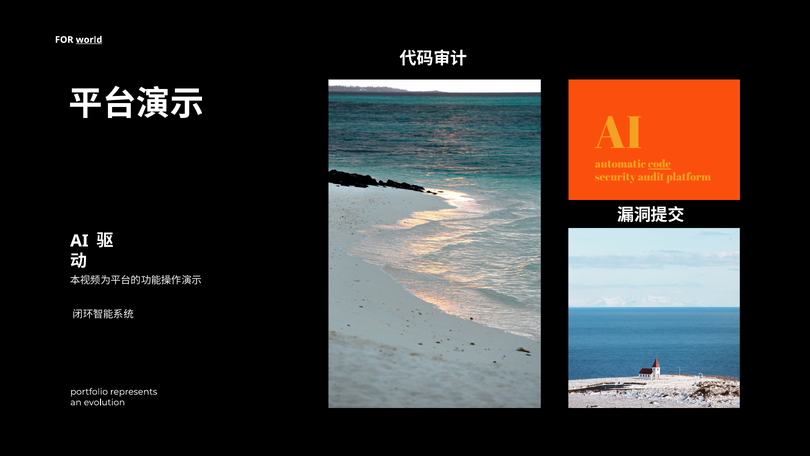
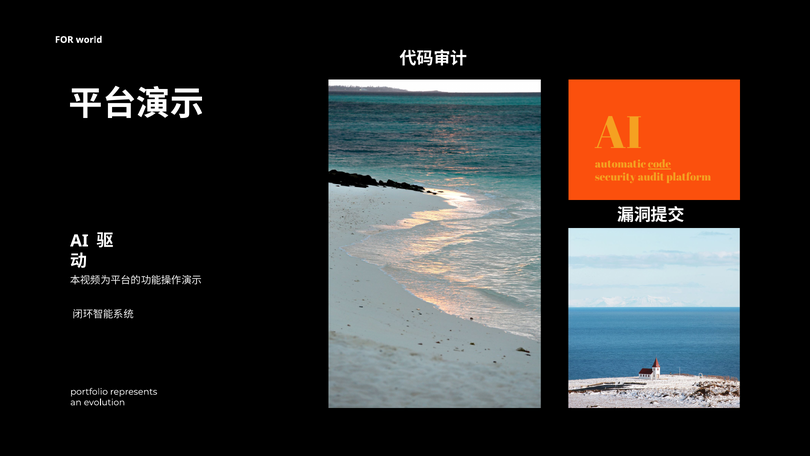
world underline: present -> none
